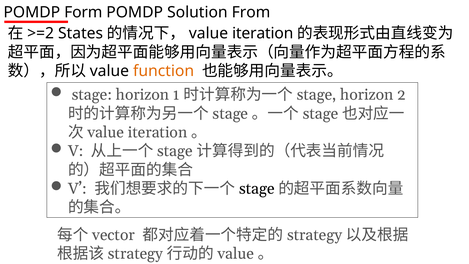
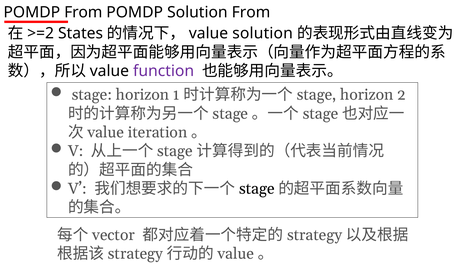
POMDP Form: Form -> From
iteration at (263, 33): iteration -> solution
function colour: orange -> purple
